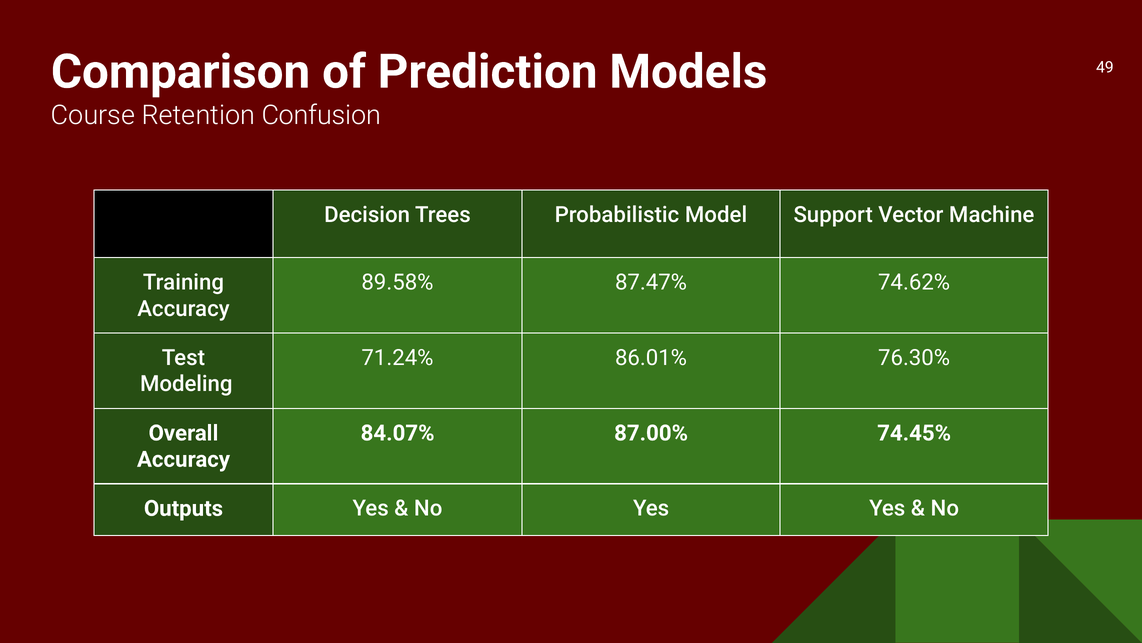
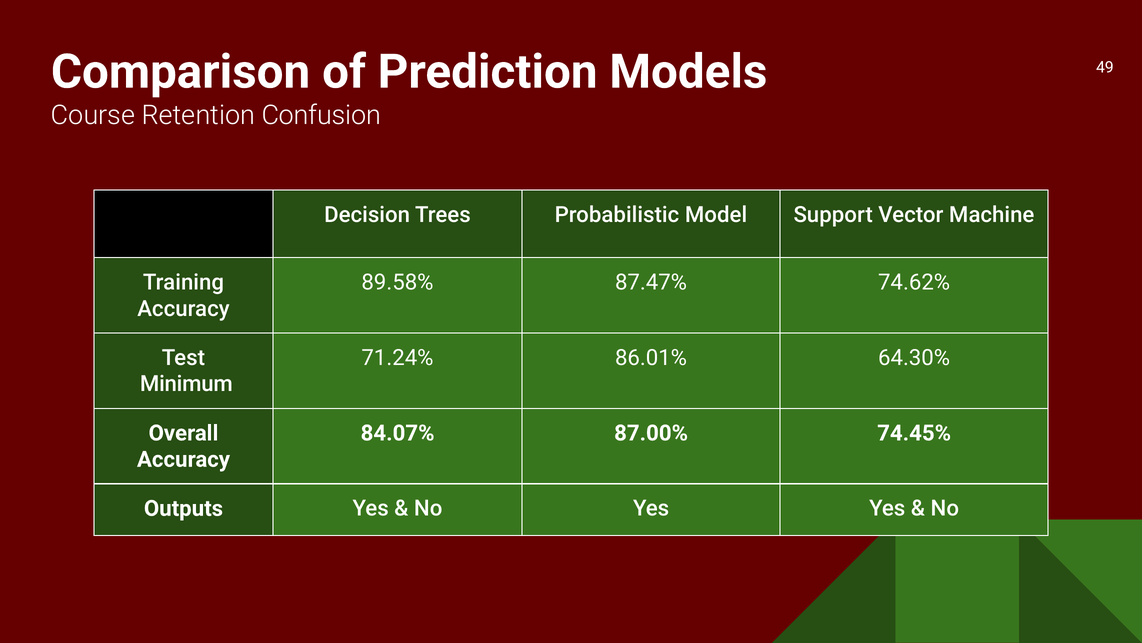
76.30%: 76.30% -> 64.30%
Modeling: Modeling -> Minimum
